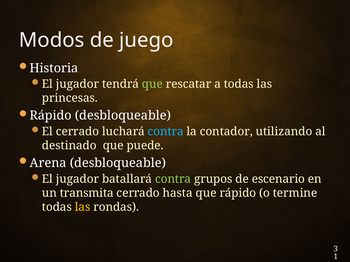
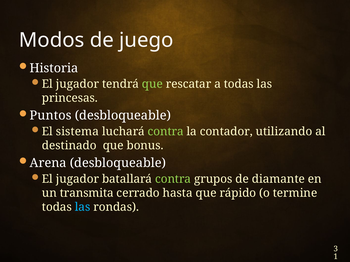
Rápido at (51, 116): Rápido -> Puntos
El cerrado: cerrado -> sistema
contra at (166, 132) colour: light blue -> light green
puede: puede -> bonus
escenario: escenario -> diamante
las at (83, 207) colour: yellow -> light blue
